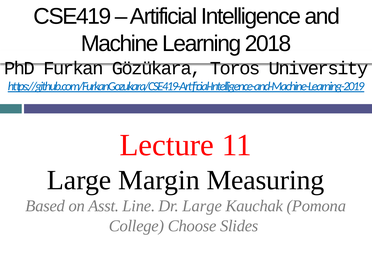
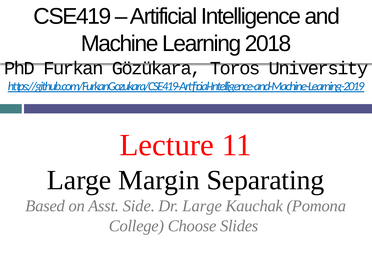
Measuring: Measuring -> Separating
Line: Line -> Side
